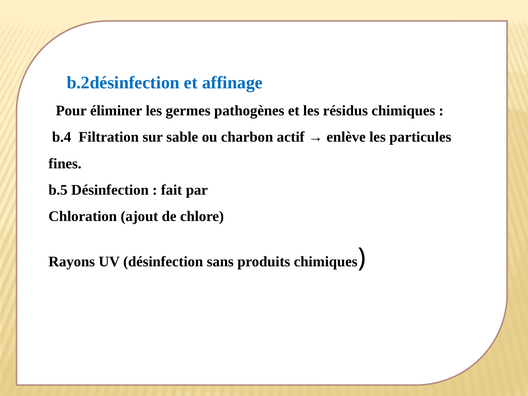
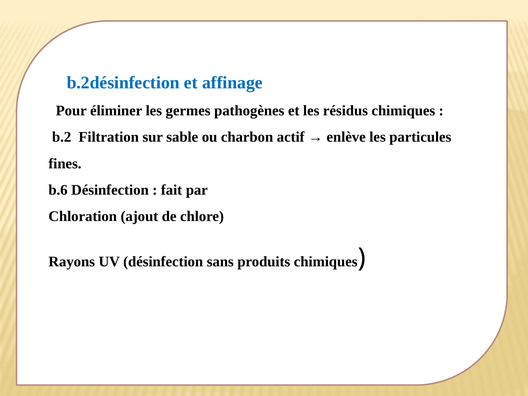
b.4: b.4 -> b.2
b.5: b.5 -> b.6
